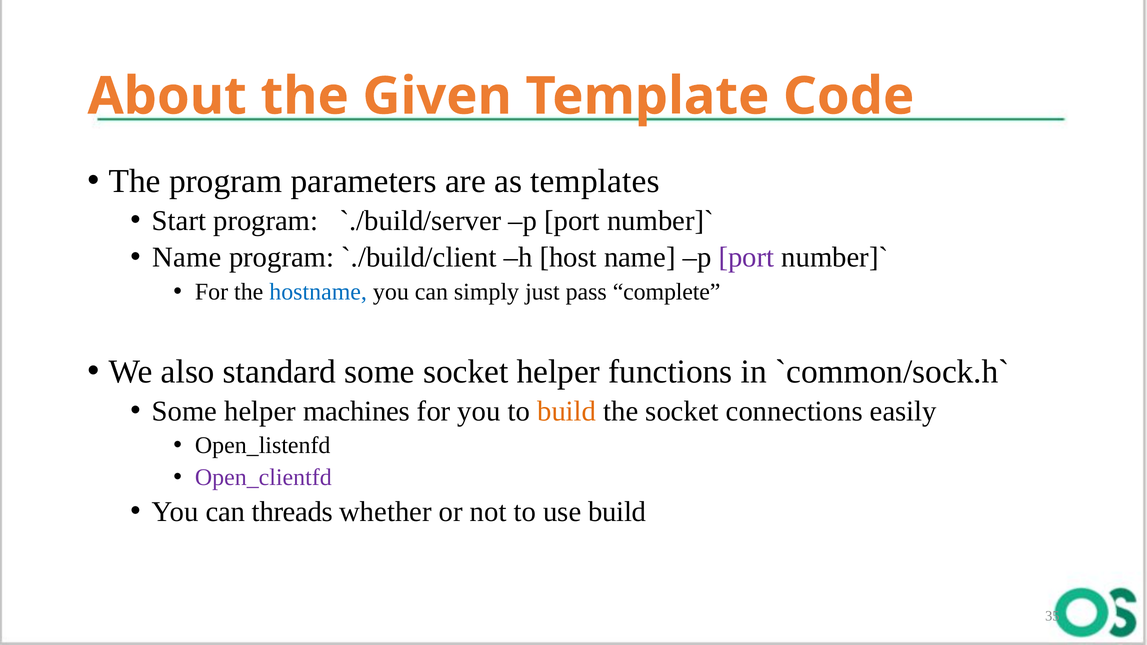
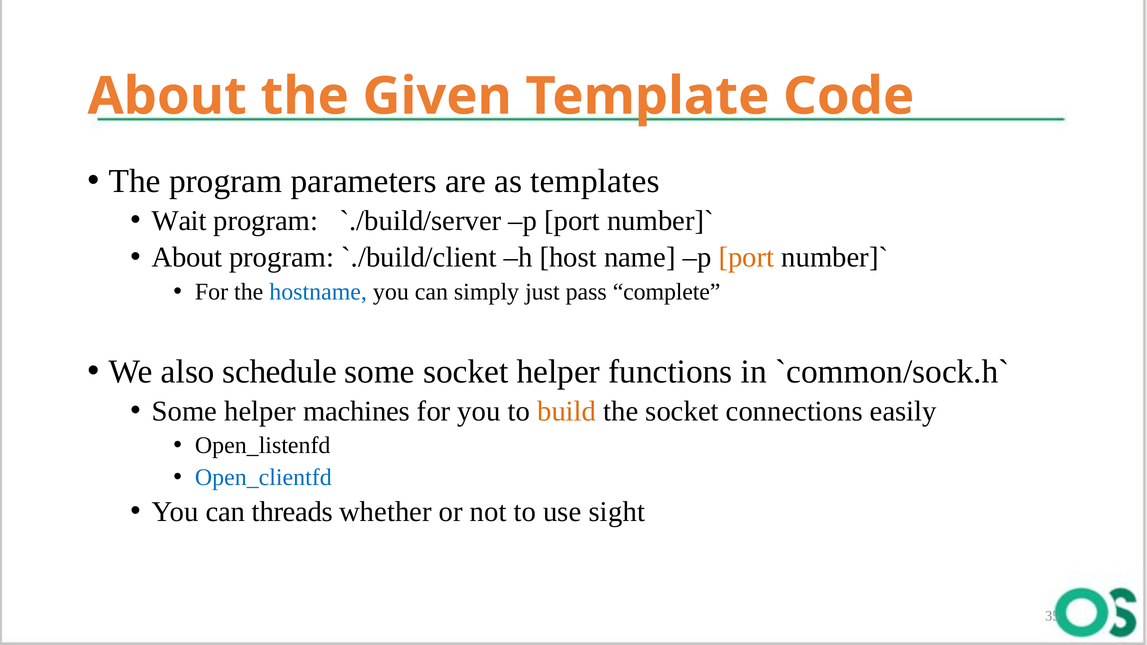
Start: Start -> Wait
Name at (187, 258): Name -> About
port at (746, 258) colour: purple -> orange
standard: standard -> schedule
Open_clientfd colour: purple -> blue
use build: build -> sight
